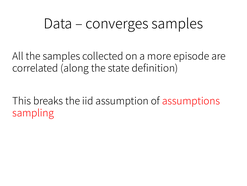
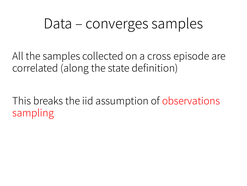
more: more -> cross
assumptions: assumptions -> observations
